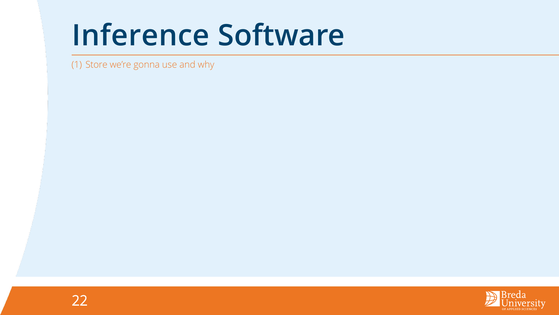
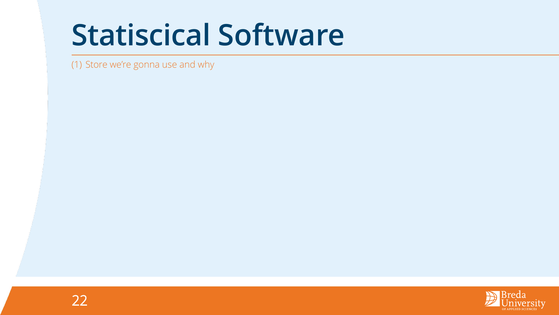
Inference: Inference -> Statiscical
